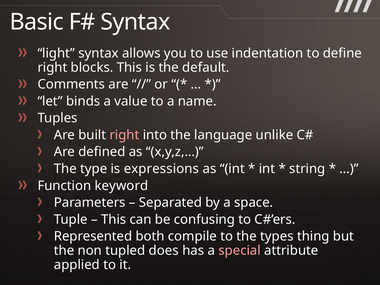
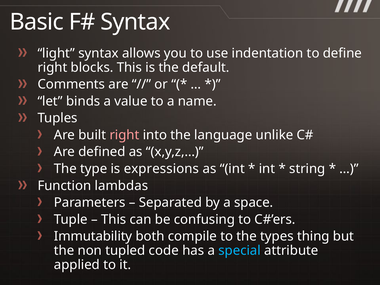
keyword: keyword -> lambdas
Represented: Represented -> Immutability
does: does -> code
special colour: pink -> light blue
